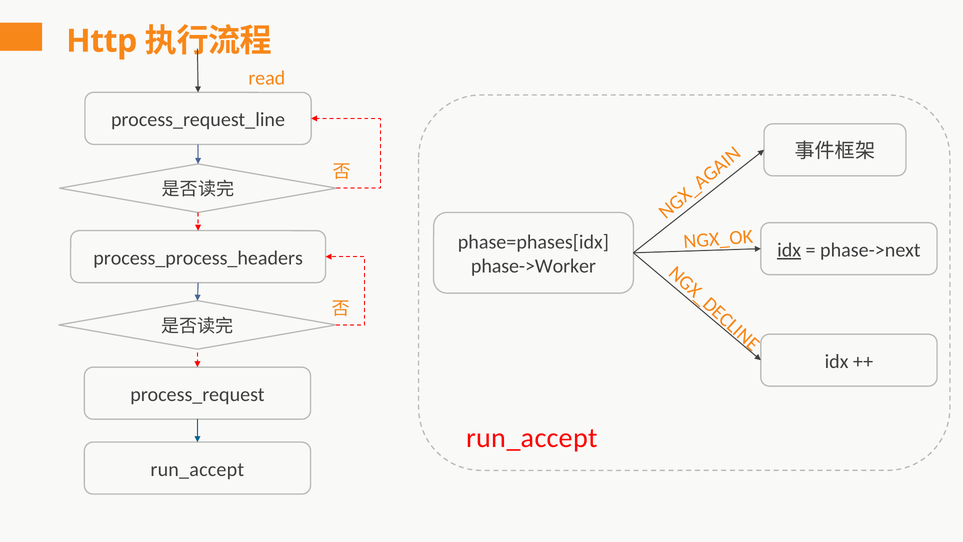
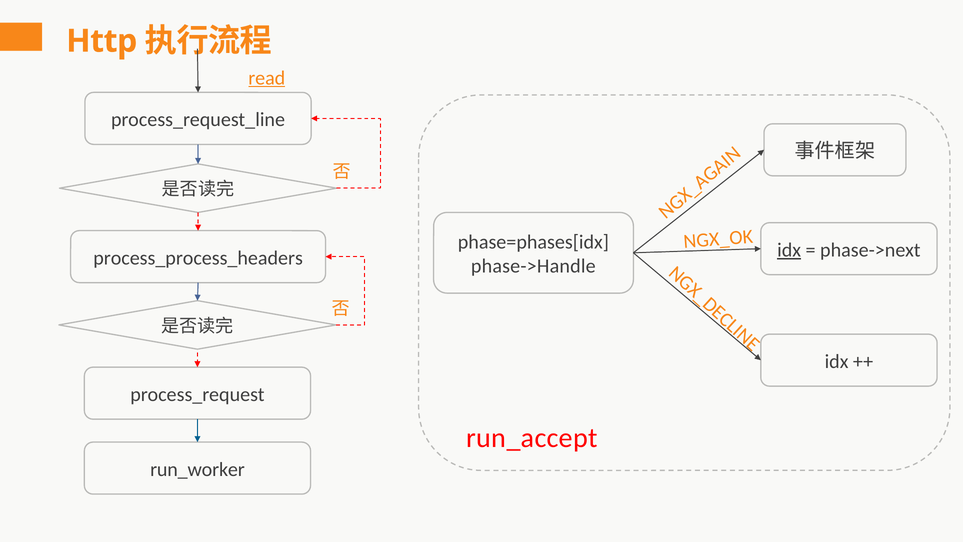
read underline: none -> present
phase->Worker: phase->Worker -> phase->Handle
run_accept at (197, 469): run_accept -> run_worker
